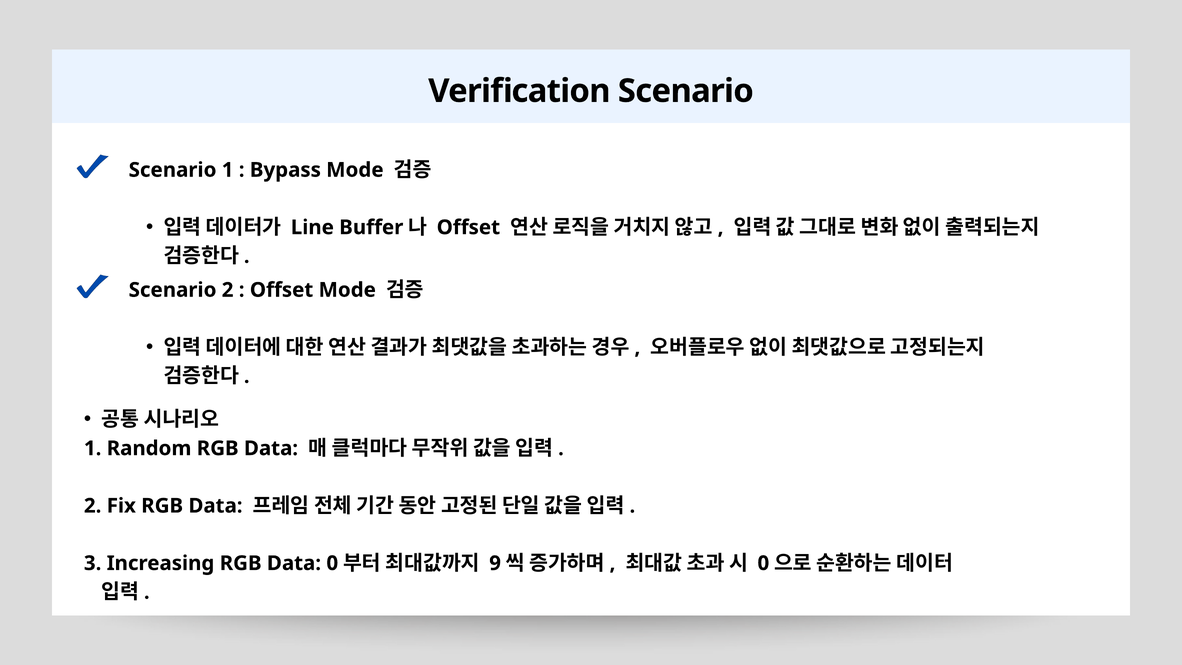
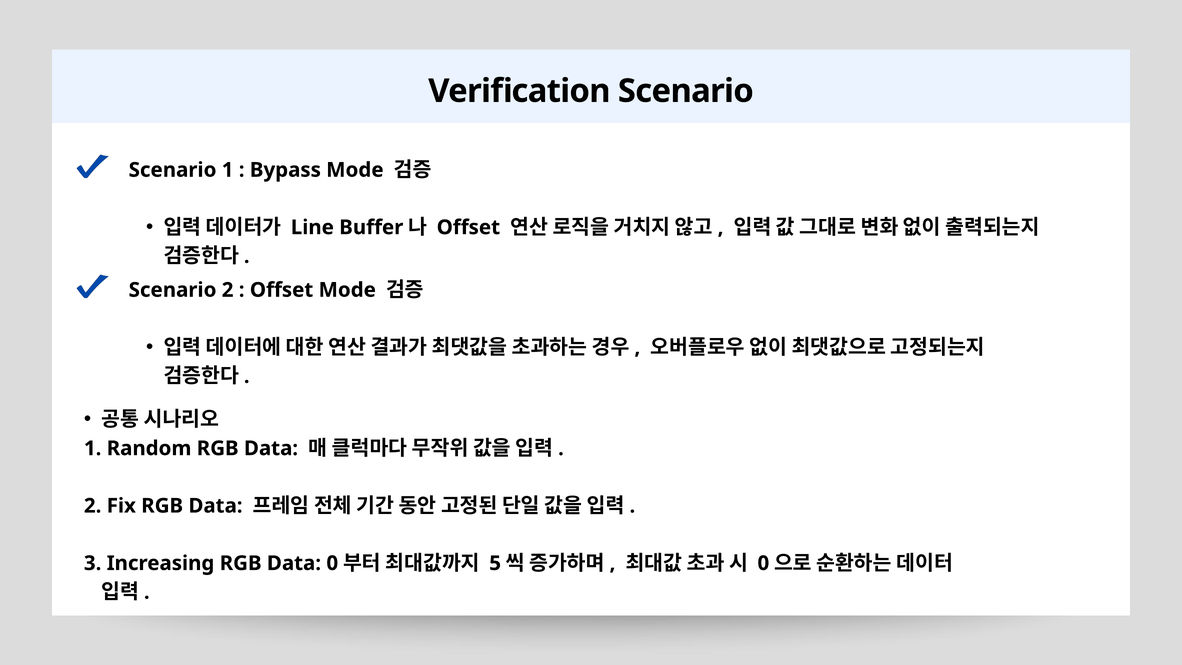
9: 9 -> 5
